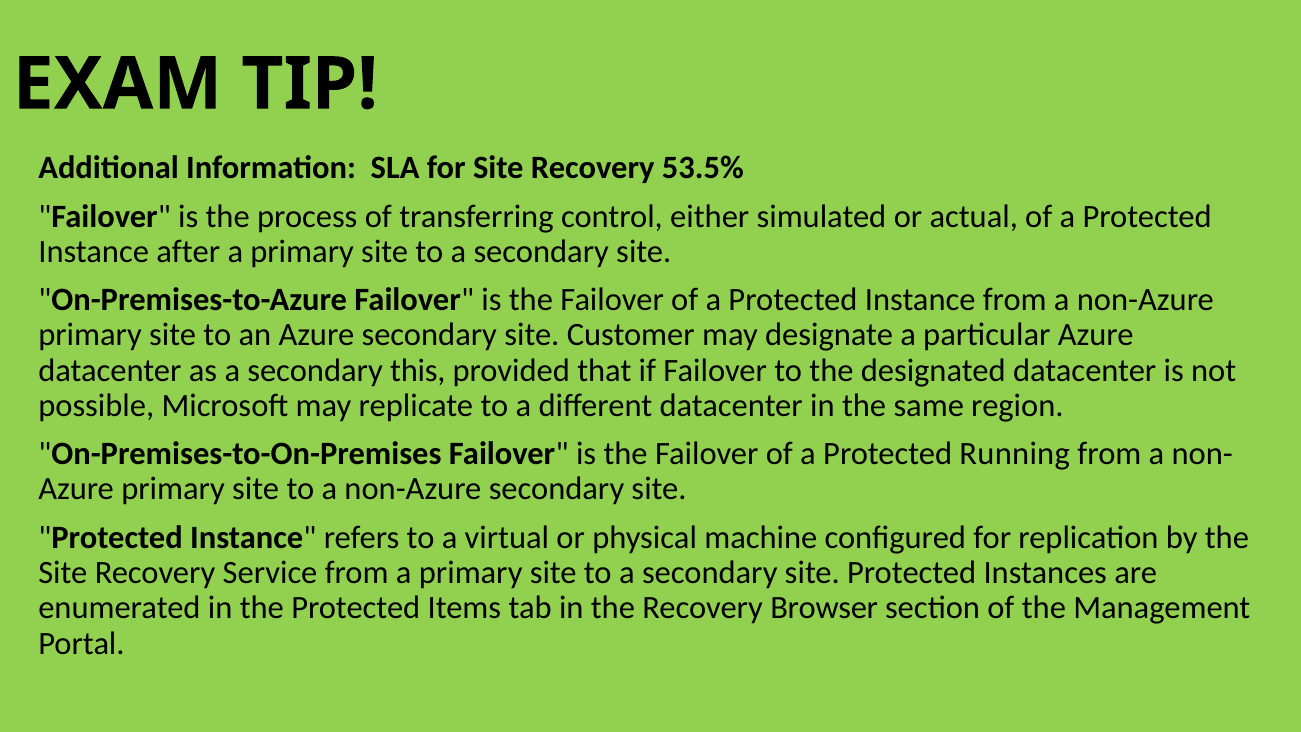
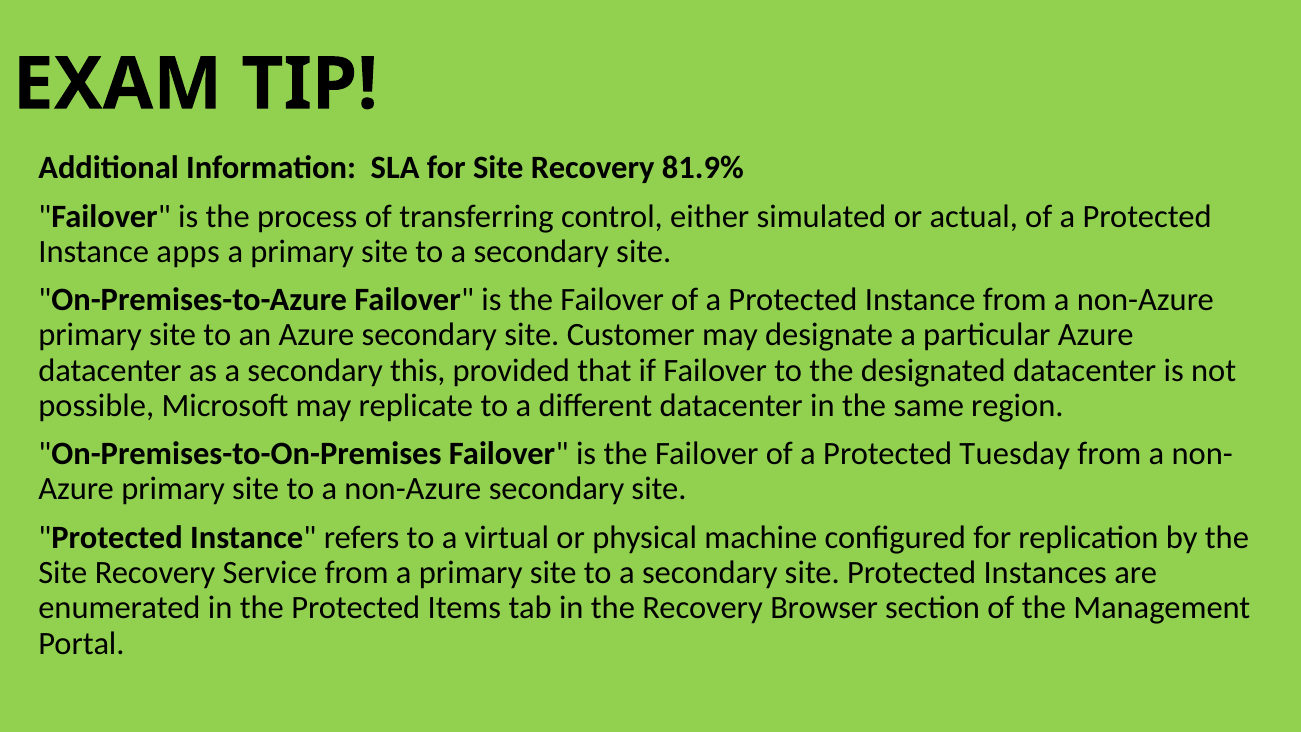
53.5%: 53.5% -> 81.9%
after: after -> apps
Running: Running -> Tuesday
